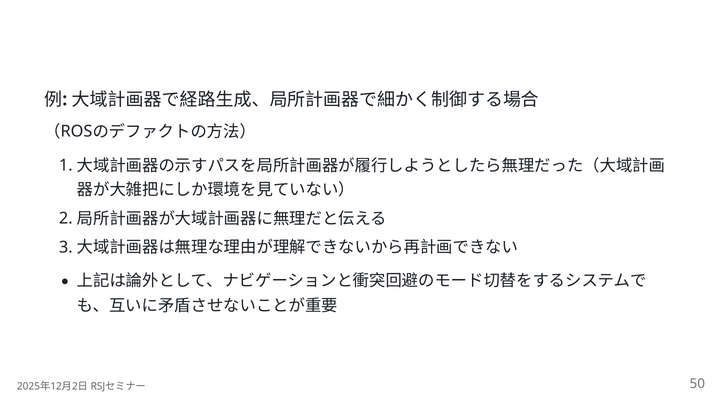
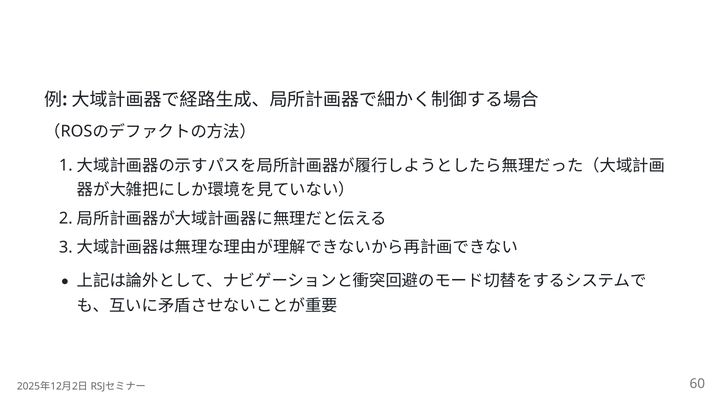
50: 50 -> 60
